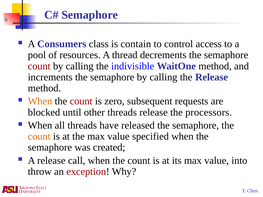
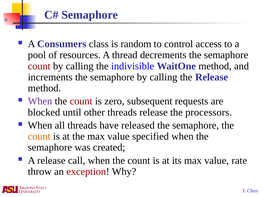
contain: contain -> random
When at (40, 101) colour: orange -> purple
into: into -> rate
